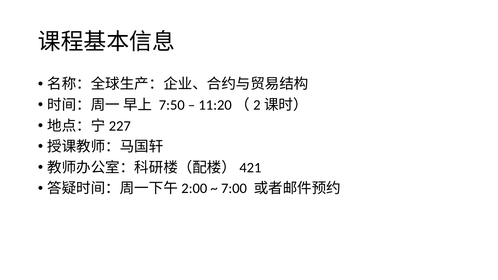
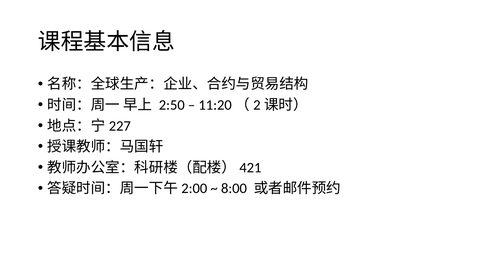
7:50: 7:50 -> 2:50
7:00: 7:00 -> 8:00
